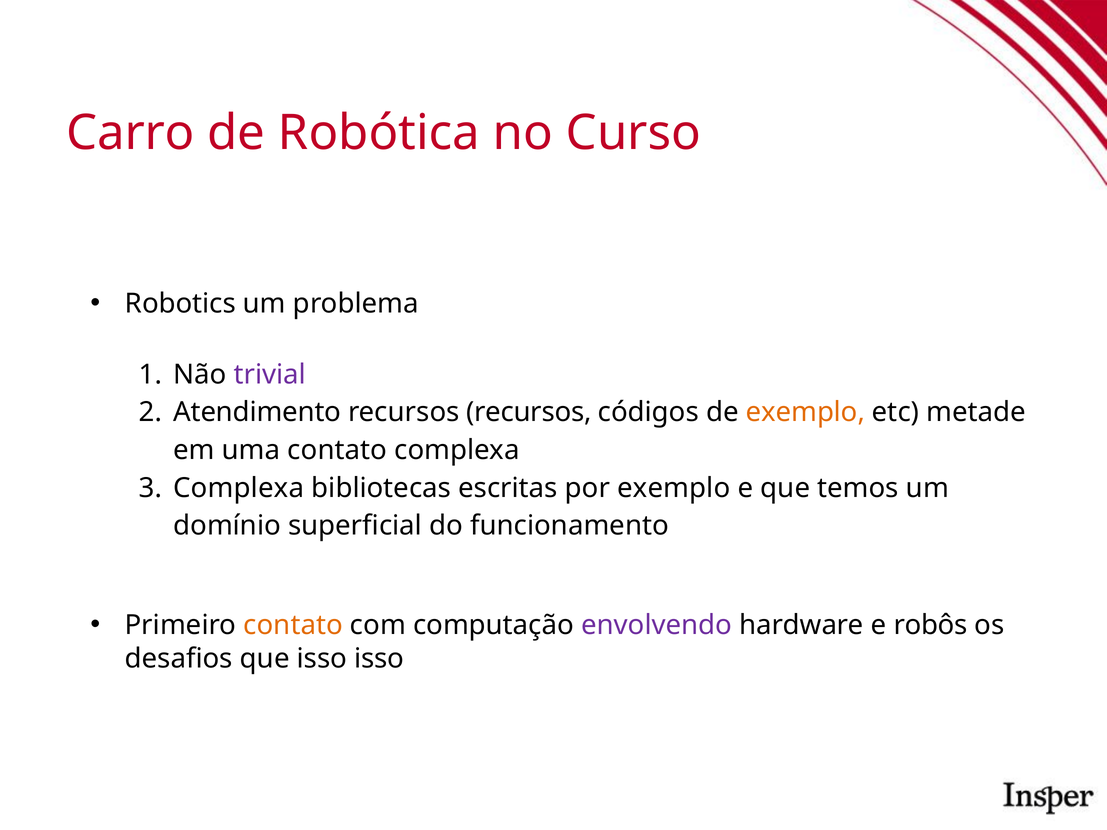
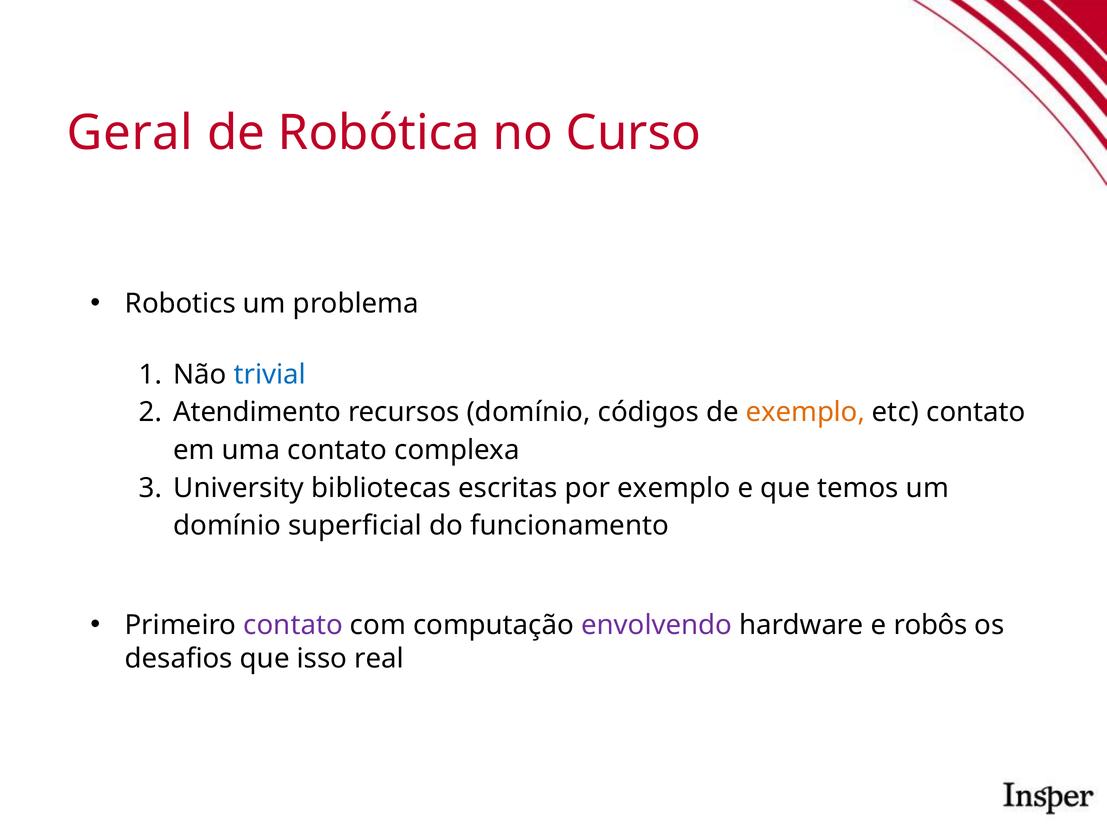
Carro: Carro -> Geral
trivial colour: purple -> blue
recursos recursos: recursos -> domínio
etc metade: metade -> contato
Complexa at (239, 488): Complexa -> University
contato at (293, 626) colour: orange -> purple
isso isso: isso -> real
